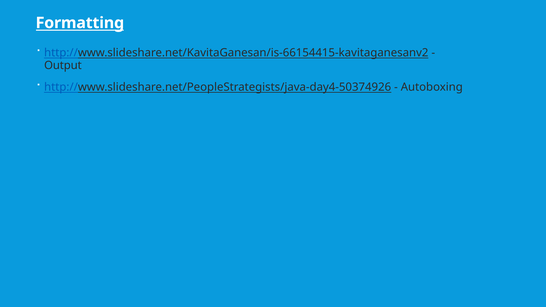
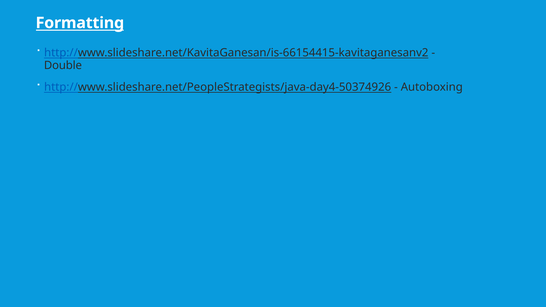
Output: Output -> Double
